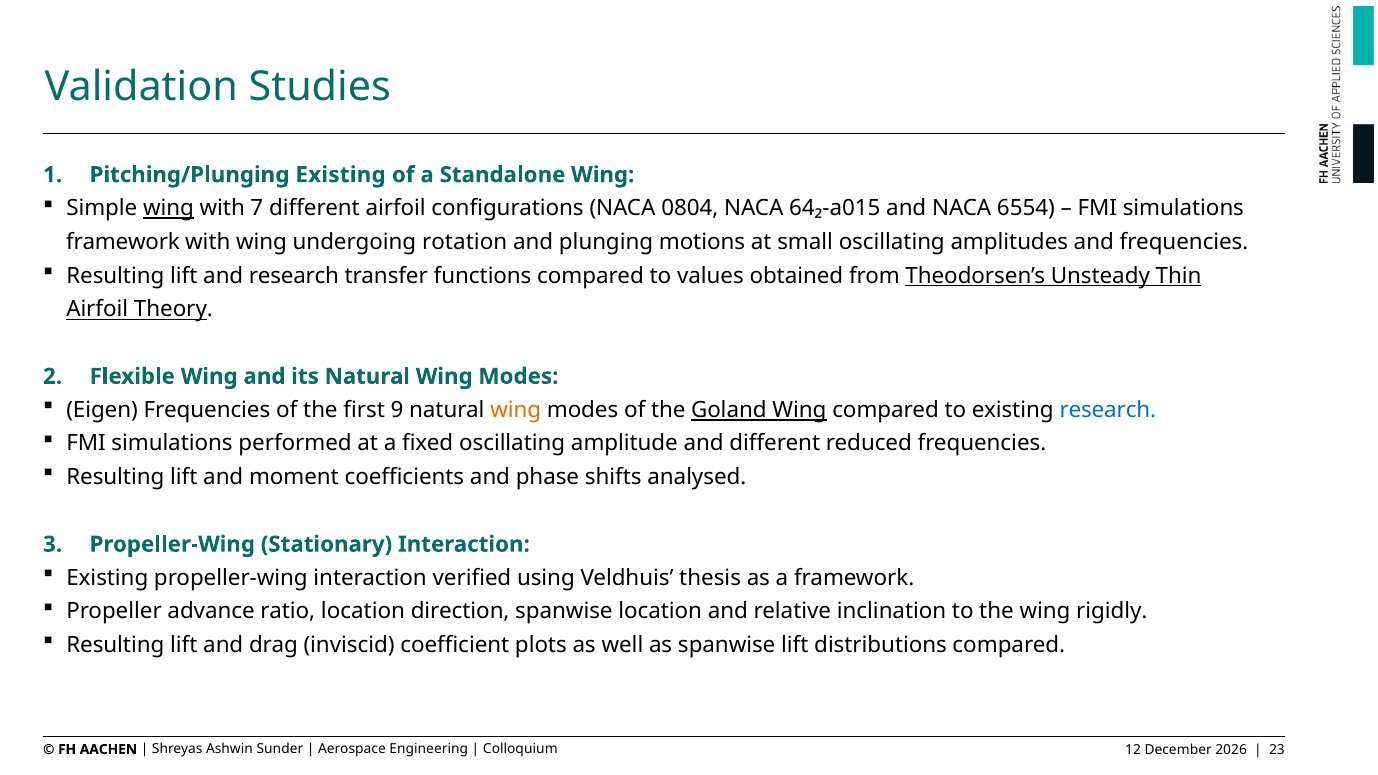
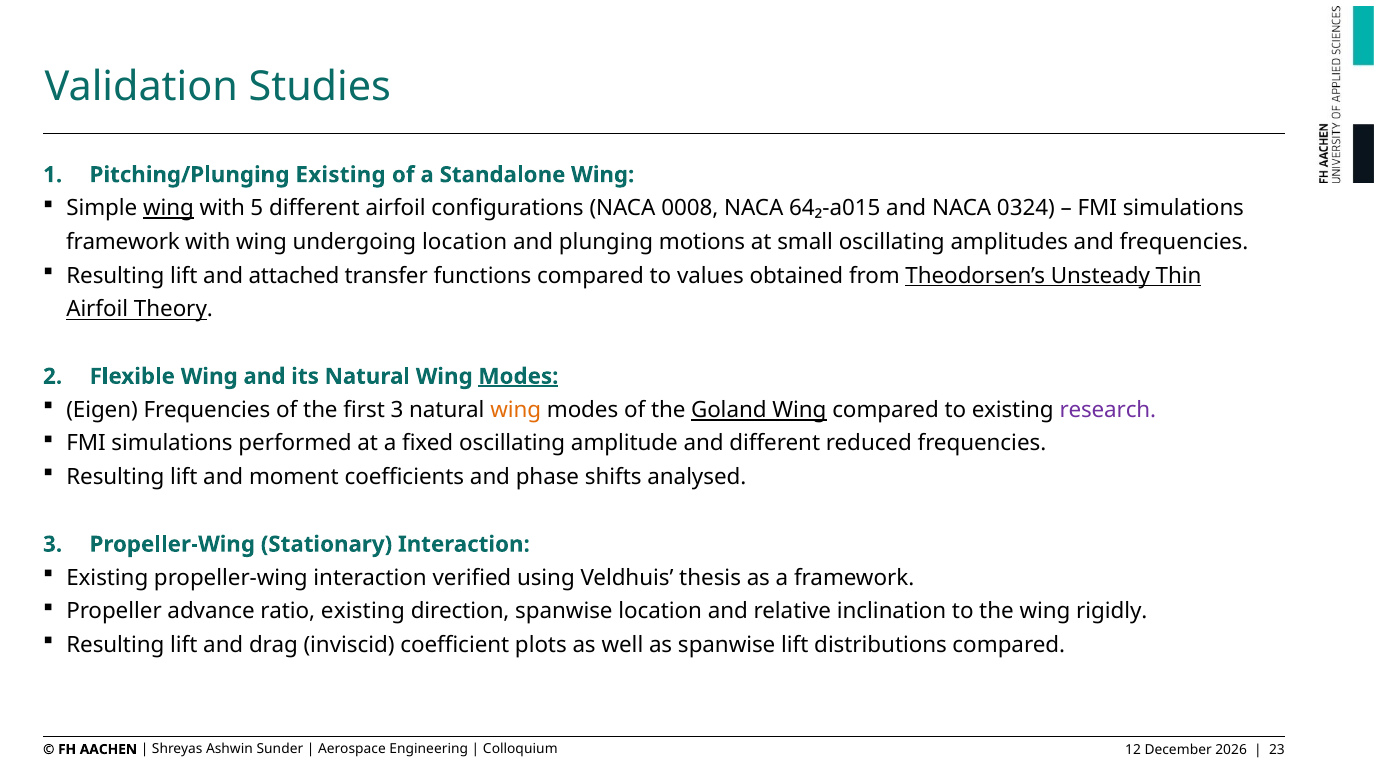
7: 7 -> 5
0804: 0804 -> 0008
6554: 6554 -> 0324
undergoing rotation: rotation -> location
and research: research -> attached
Modes at (518, 376) underline: none -> present
first 9: 9 -> 3
research at (1108, 410) colour: blue -> purple
ratio location: location -> existing
